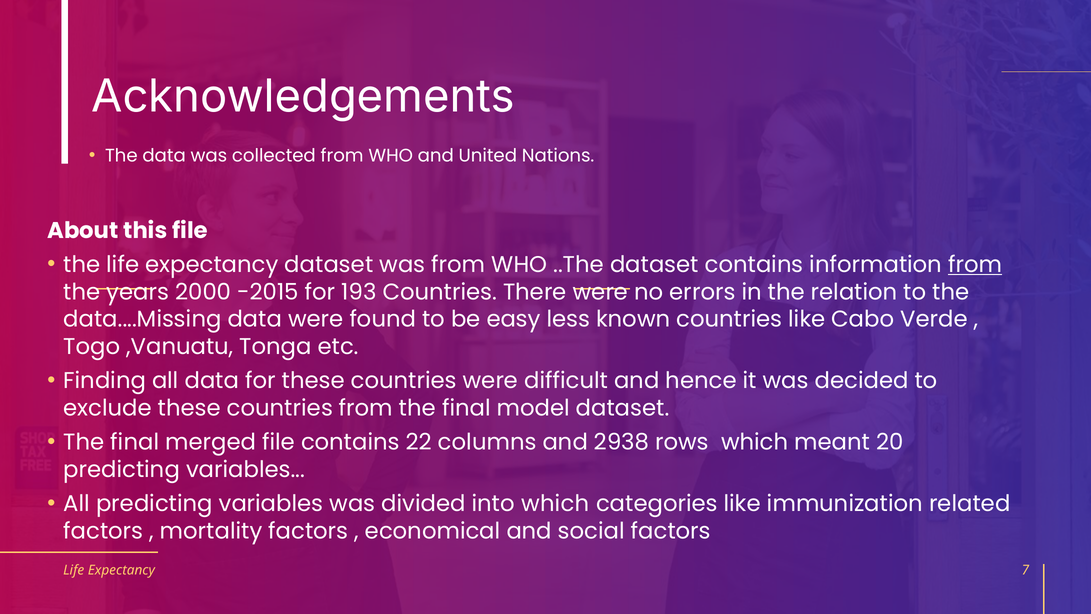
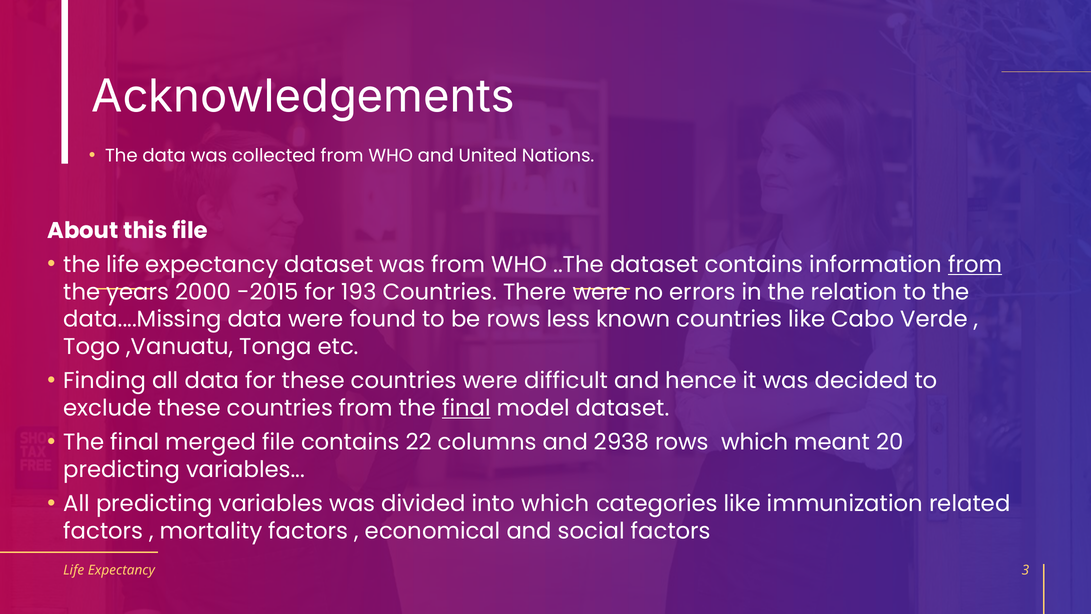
be easy: easy -> rows
final at (466, 408) underline: none -> present
7: 7 -> 3
